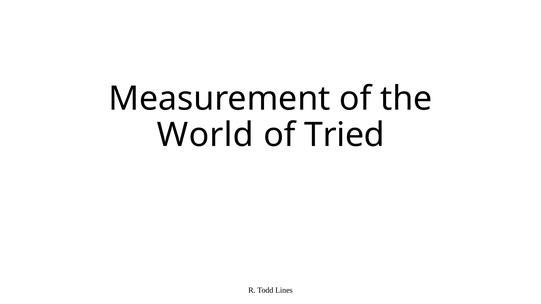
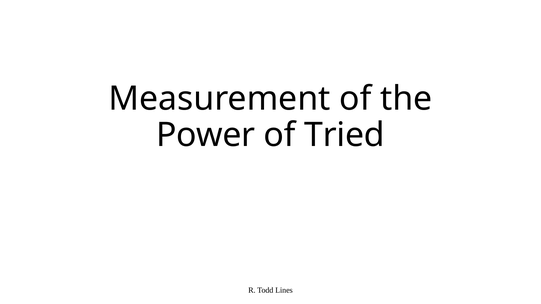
World: World -> Power
